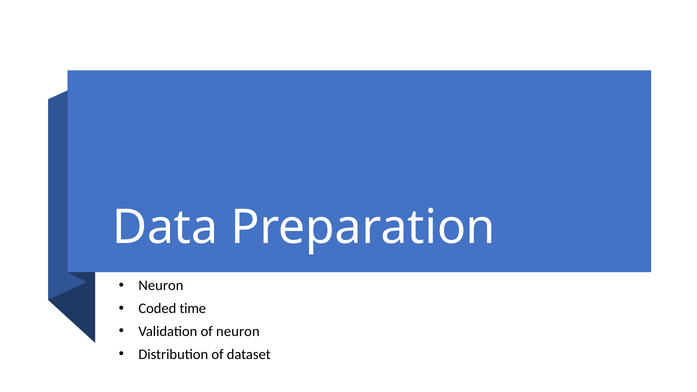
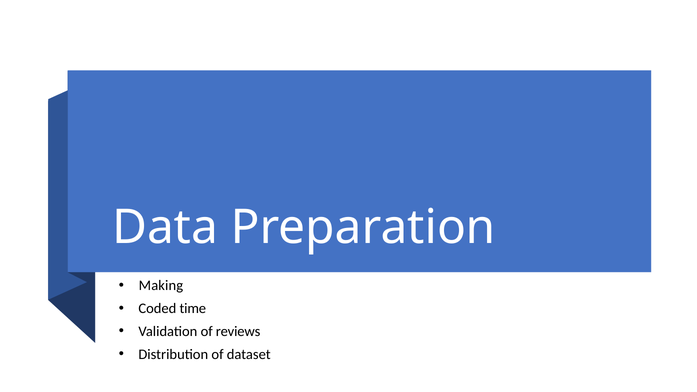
Neuron at (161, 285): Neuron -> Making
of neuron: neuron -> reviews
